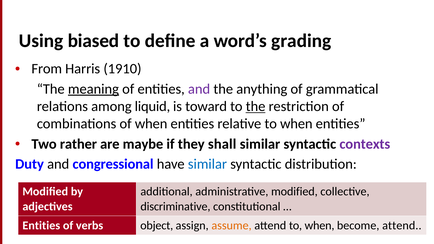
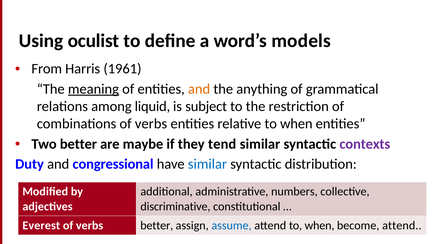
biased: biased -> oculist
grading: grading -> models
1910: 1910 -> 1961
and at (199, 89) colour: purple -> orange
toward: toward -> subject
the at (256, 106) underline: present -> none
combinations of when: when -> verbs
Two rather: rather -> better
shall: shall -> tend
administrative modified: modified -> numbers
Entities at (41, 226): Entities -> Everest
verbs object: object -> better
assume colour: orange -> blue
